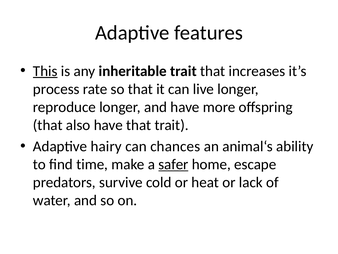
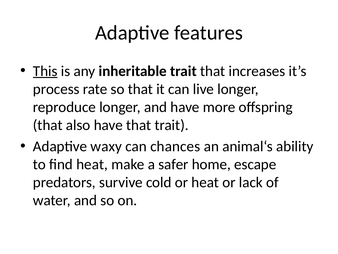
hairy: hairy -> waxy
find time: time -> heat
safer underline: present -> none
